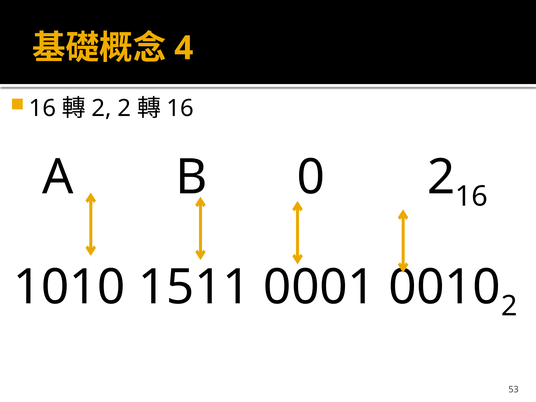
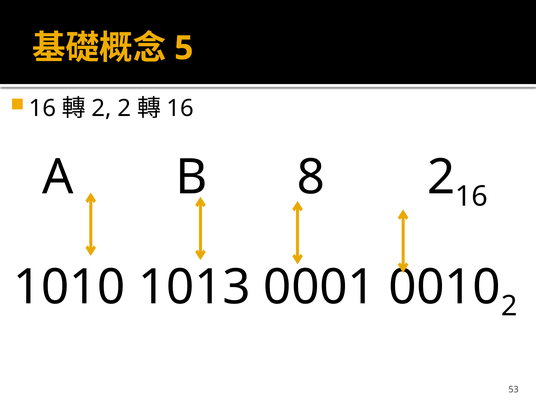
4: 4 -> 5
0: 0 -> 8
1511: 1511 -> 1013
